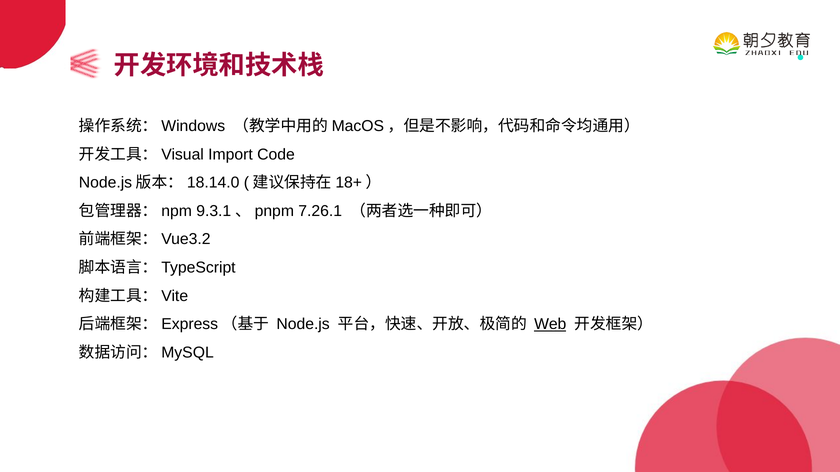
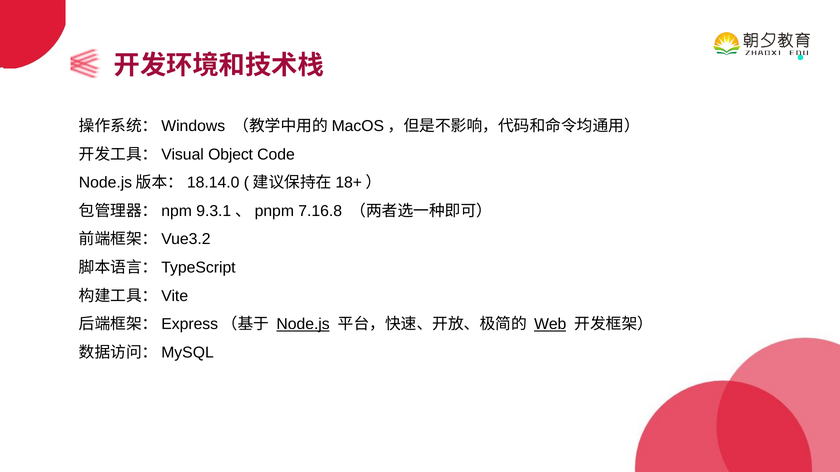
Import: Import -> Object
7.26.1: 7.26.1 -> 7.16.8
Node.js underline: none -> present
